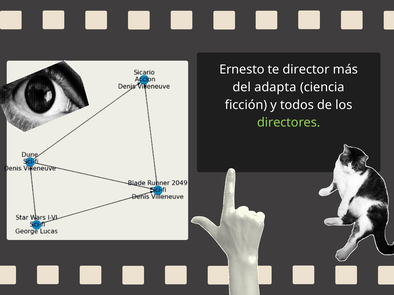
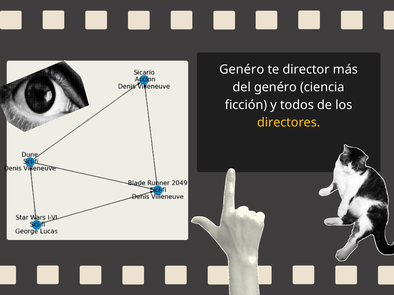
Ernesto at (242, 70): Ernesto -> Genéro
del adapta: adapta -> genéro
directores colour: light green -> yellow
